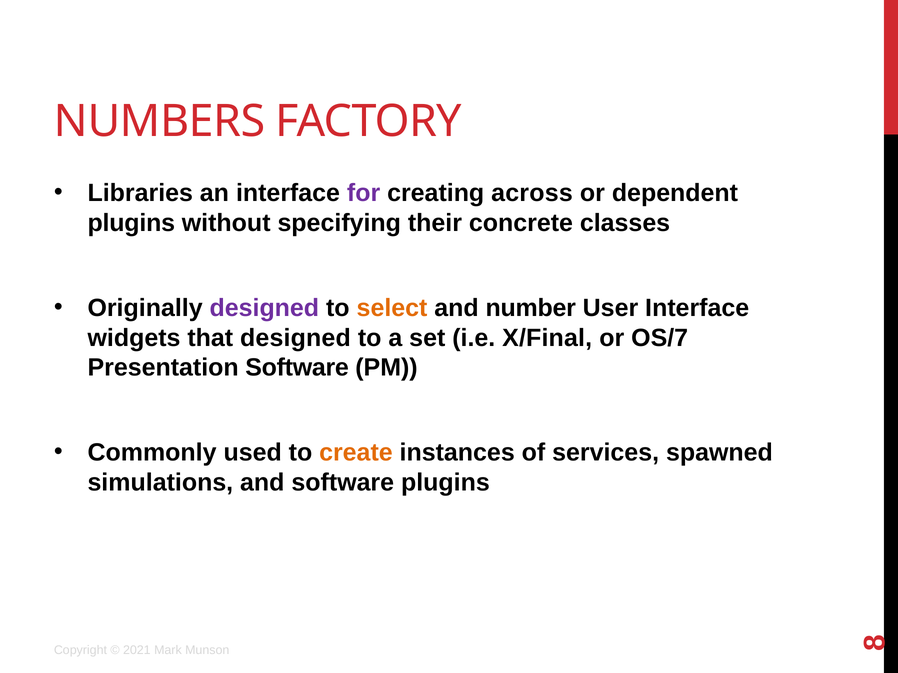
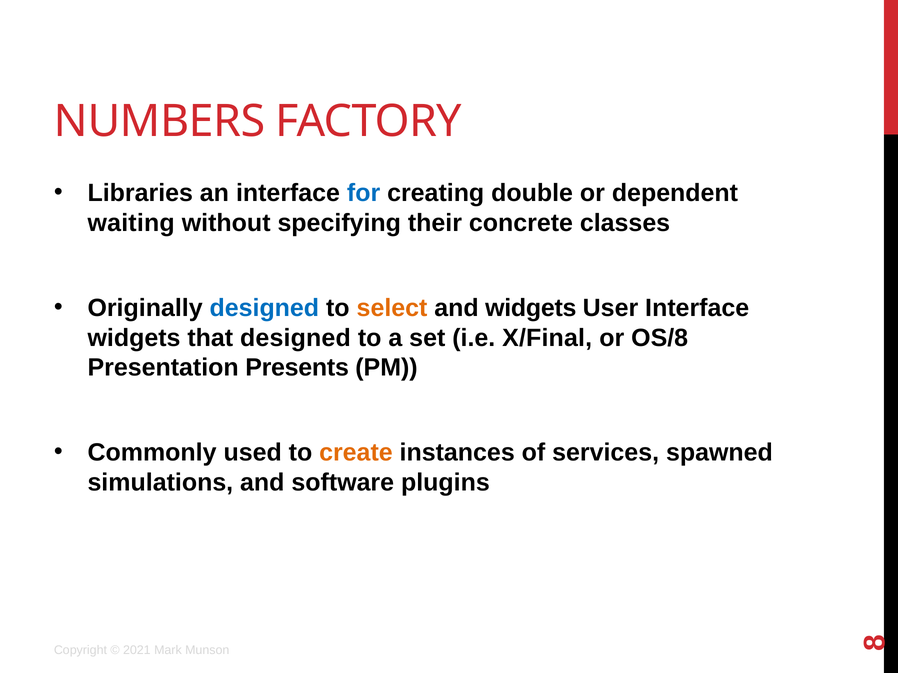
for colour: purple -> blue
across: across -> double
plugins at (131, 223): plugins -> waiting
designed at (264, 308) colour: purple -> blue
and number: number -> widgets
OS/7: OS/7 -> OS/8
Presentation Software: Software -> Presents
